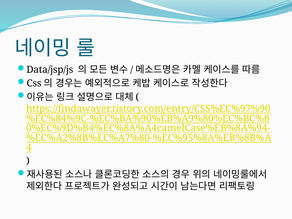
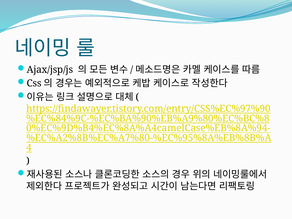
Data/jsp/js: Data/jsp/js -> Ajax/jsp/js
